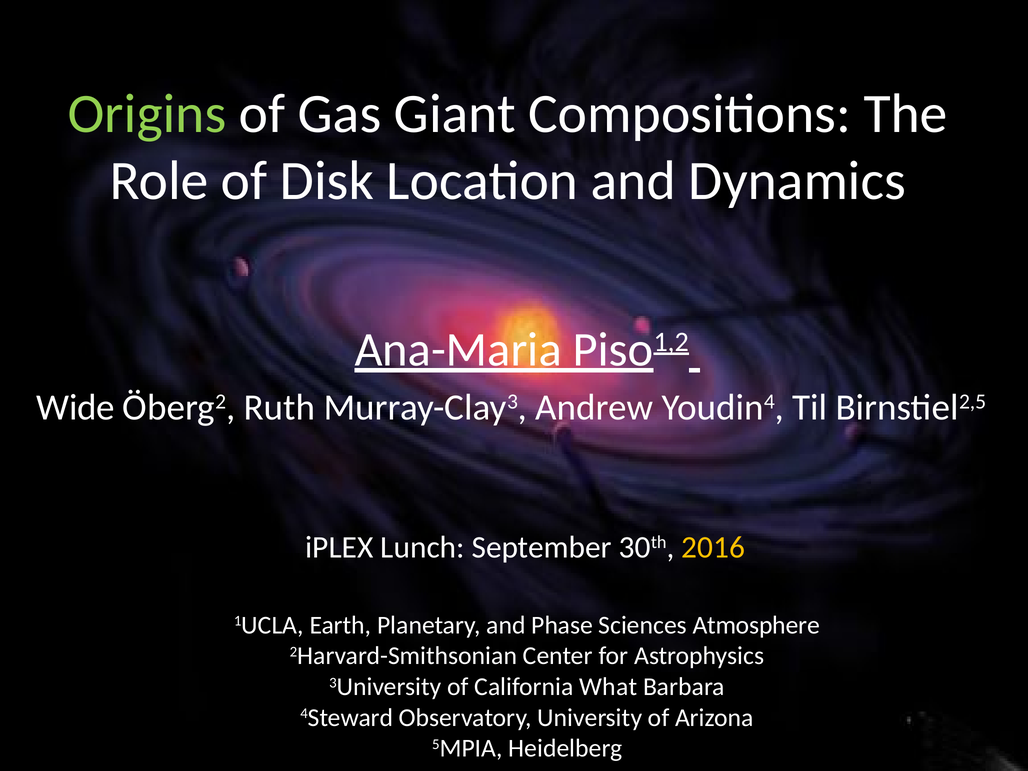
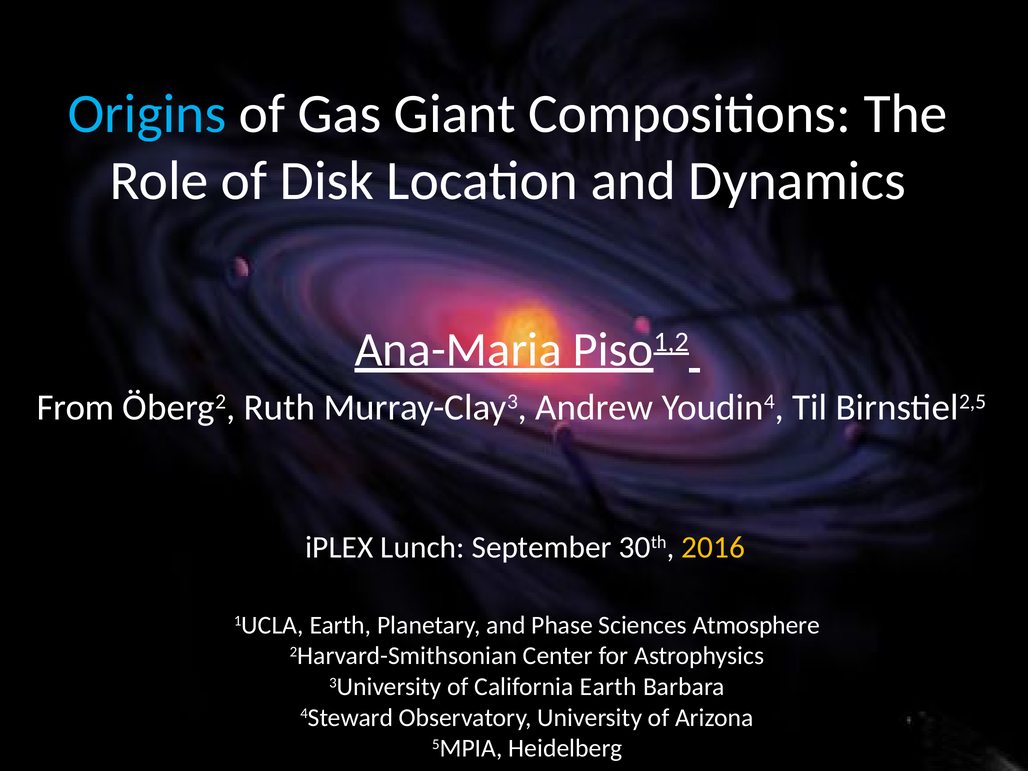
Origins colour: light green -> light blue
Wide: Wide -> From
California What: What -> Earth
